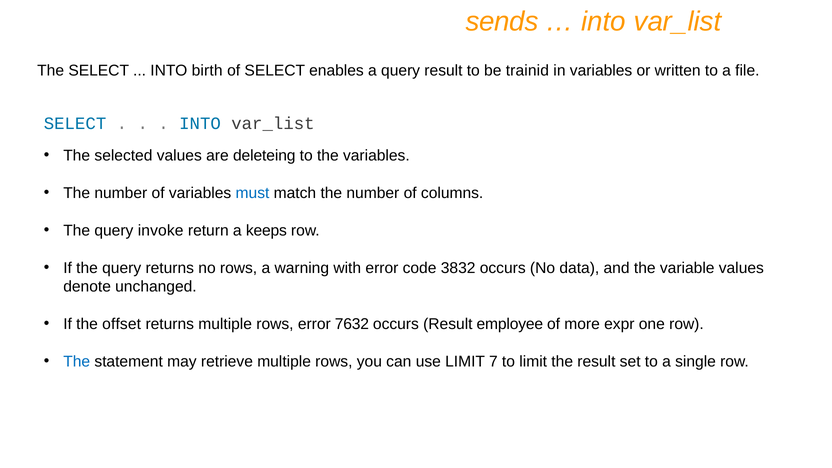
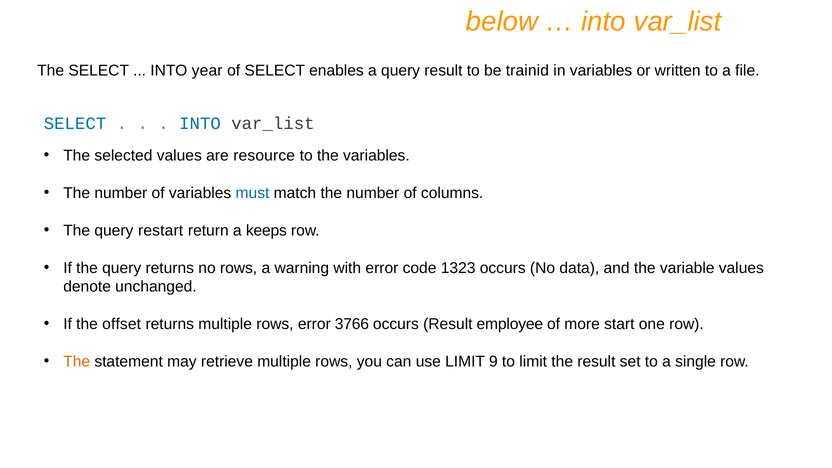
sends: sends -> below
birth: birth -> year
deleteing: deleteing -> resource
invoke: invoke -> restart
3832: 3832 -> 1323
7632: 7632 -> 3766
expr: expr -> start
The at (77, 361) colour: blue -> orange
7: 7 -> 9
